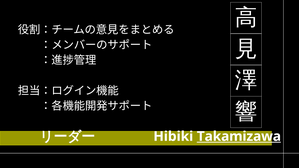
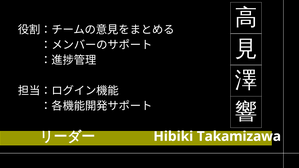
Takamizawa underline: present -> none
